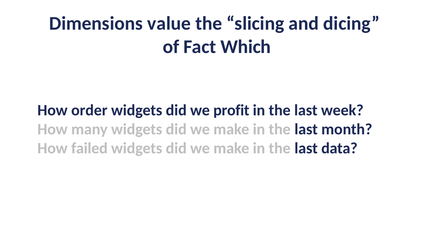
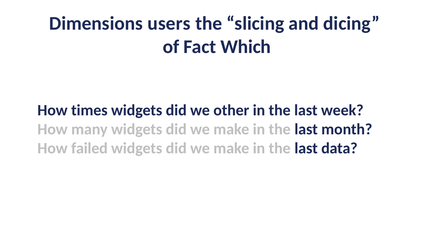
value: value -> users
order: order -> times
profit: profit -> other
